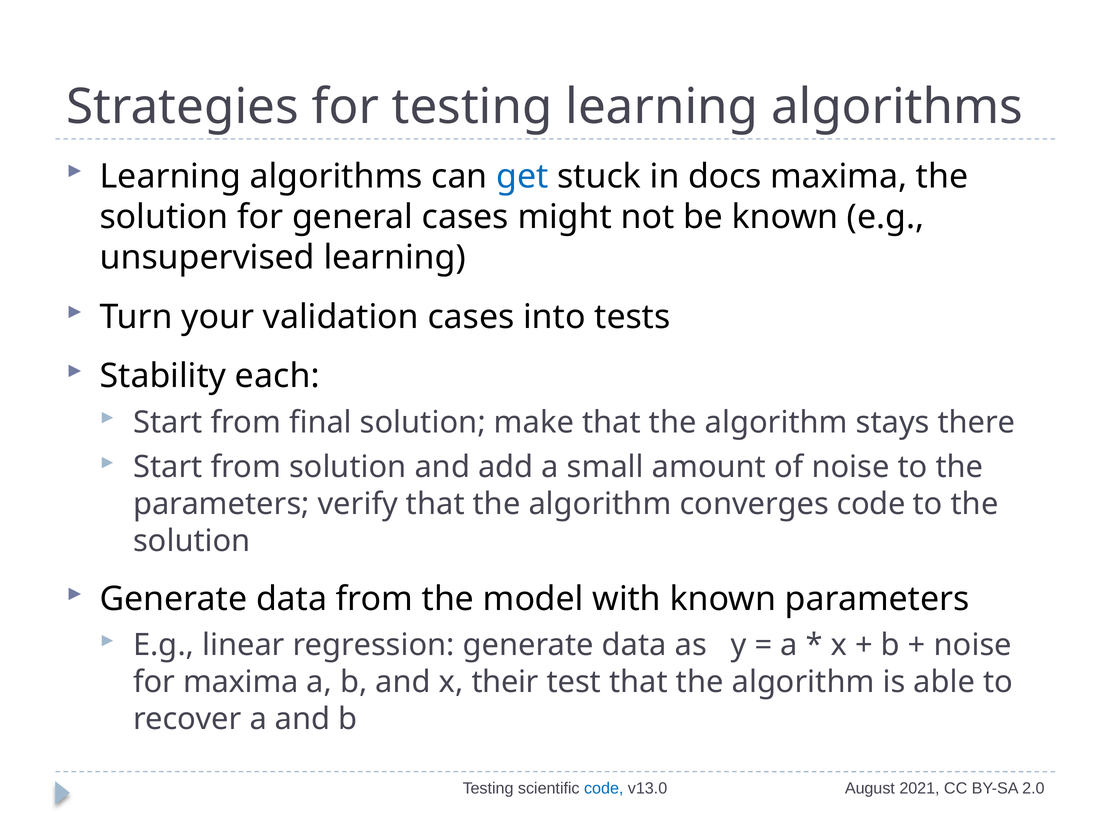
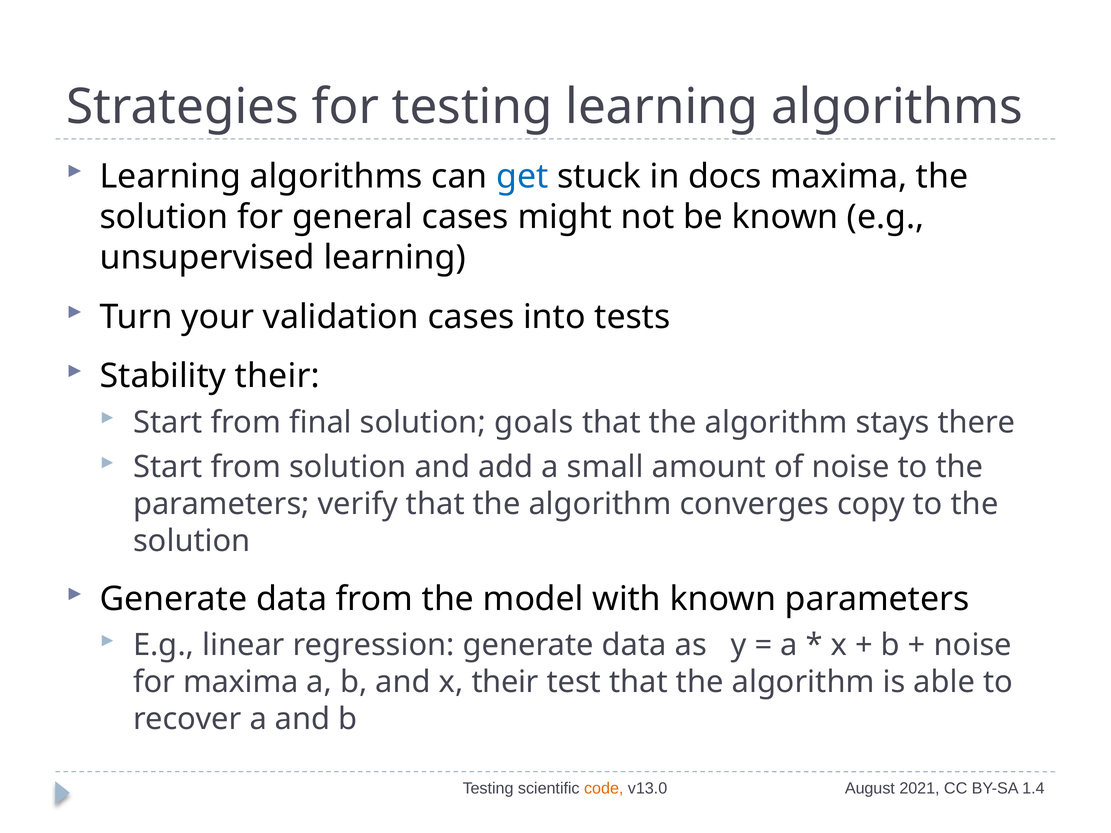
Stability each: each -> their
make: make -> goals
converges code: code -> copy
code at (604, 789) colour: blue -> orange
2.0: 2.0 -> 1.4
